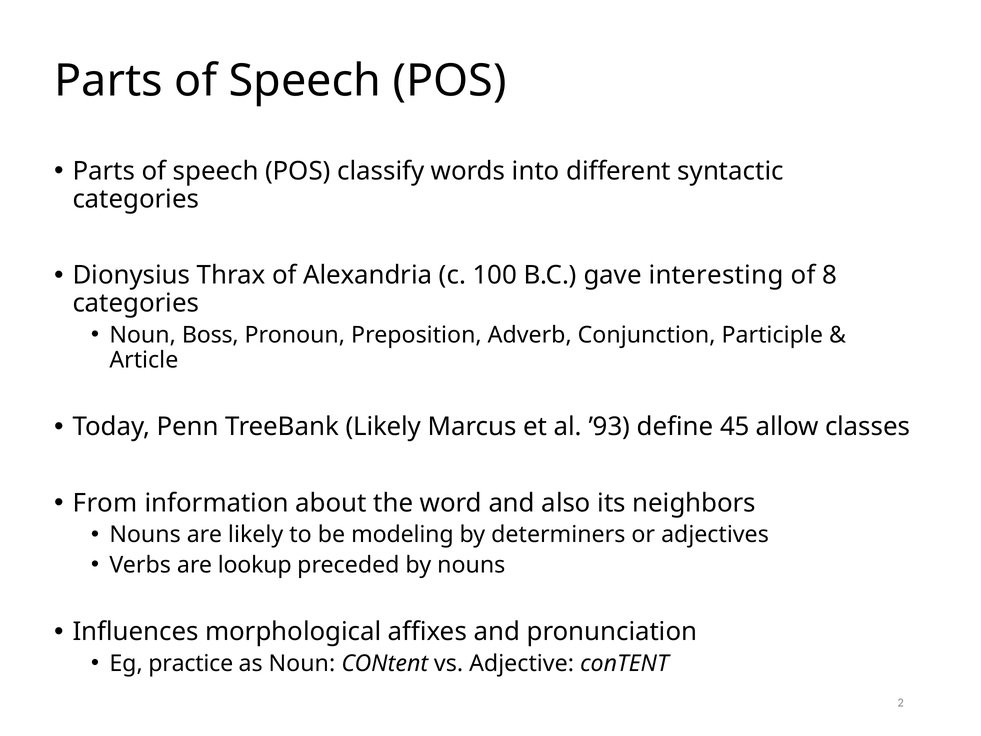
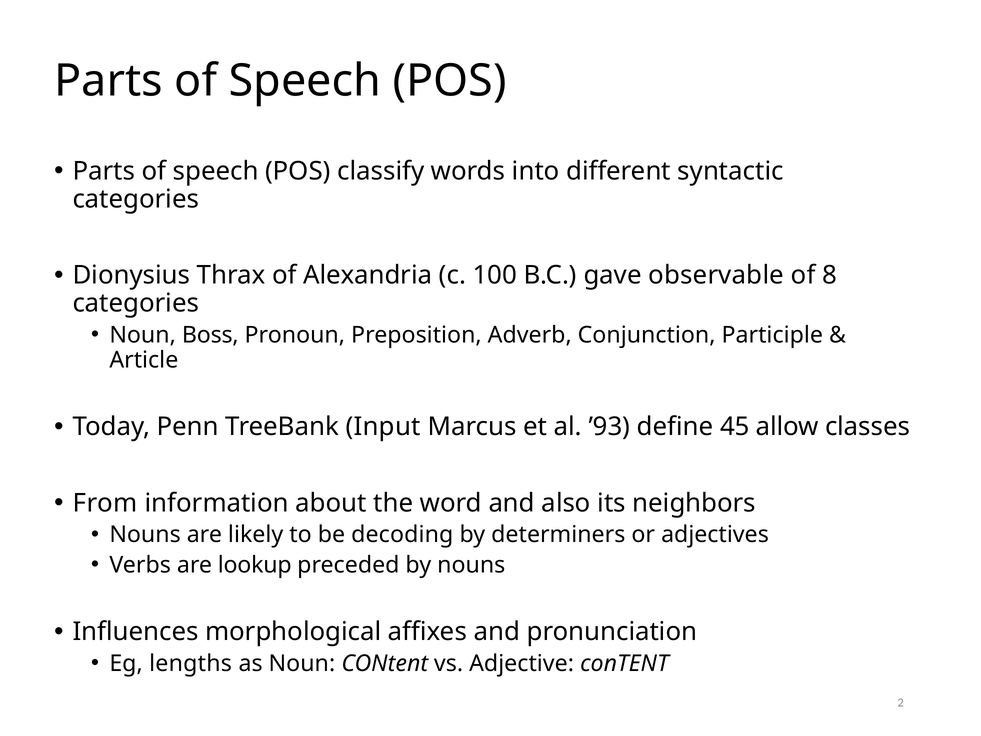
interesting: interesting -> observable
TreeBank Likely: Likely -> Input
modeling: modeling -> decoding
practice: practice -> lengths
